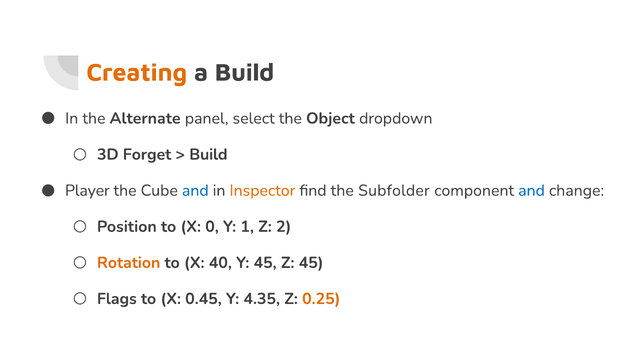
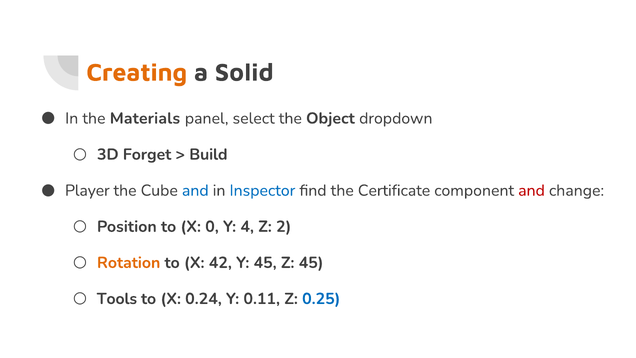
a Build: Build -> Solid
Alternate: Alternate -> Materials
Inspector colour: orange -> blue
Subfolder: Subfolder -> Certificate
and at (531, 190) colour: blue -> red
1: 1 -> 4
40: 40 -> 42
Flags: Flags -> Tools
0.45: 0.45 -> 0.24
4.35: 4.35 -> 0.11
0.25 colour: orange -> blue
